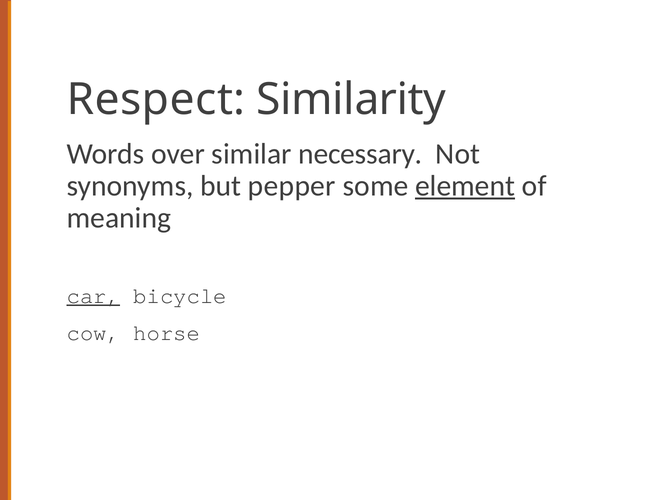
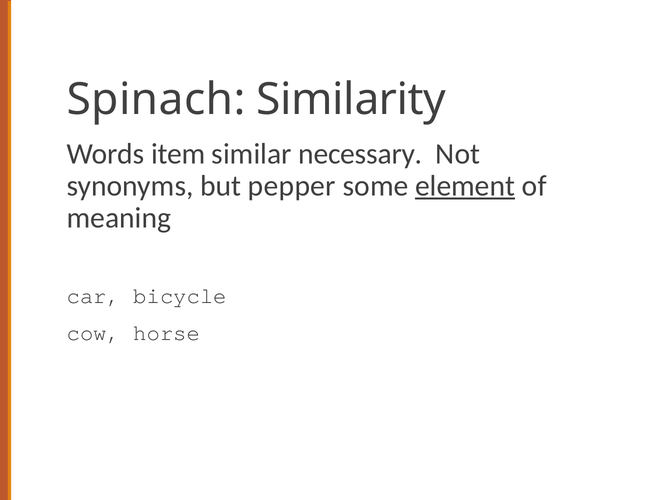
Respect: Respect -> Spinach
over: over -> item
car underline: present -> none
